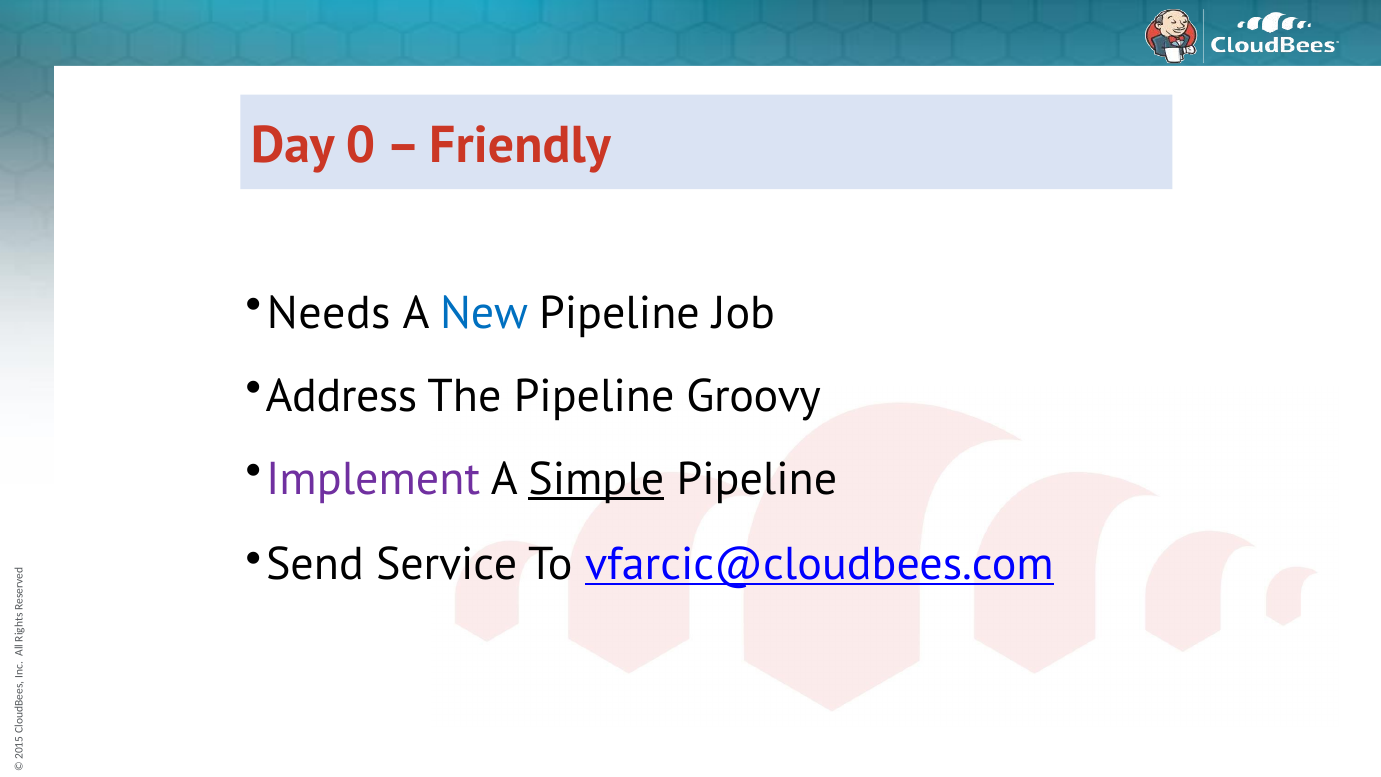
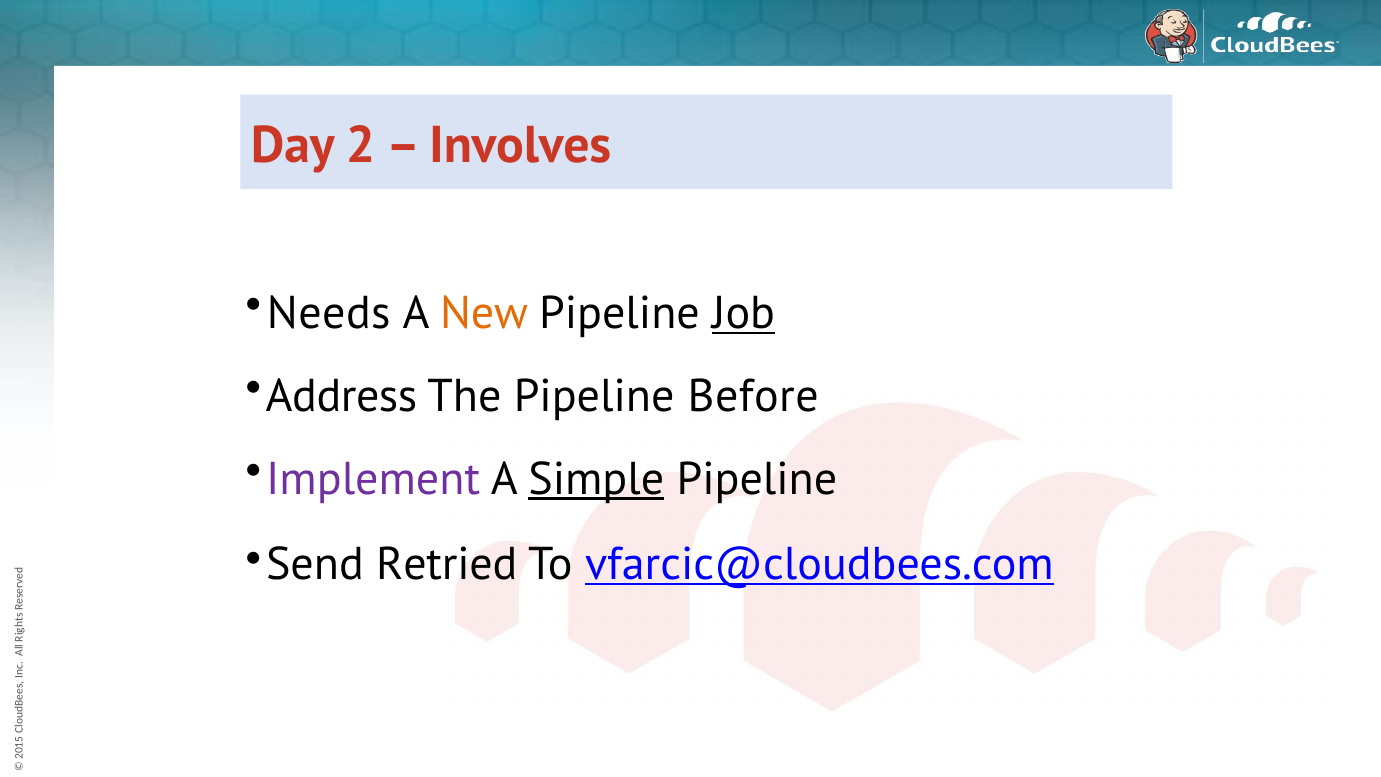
Day 0: 0 -> 2
Friendly: Friendly -> Involves
New colour: blue -> orange
Job underline: none -> present
Groovy: Groovy -> Before
Service: Service -> Retried
